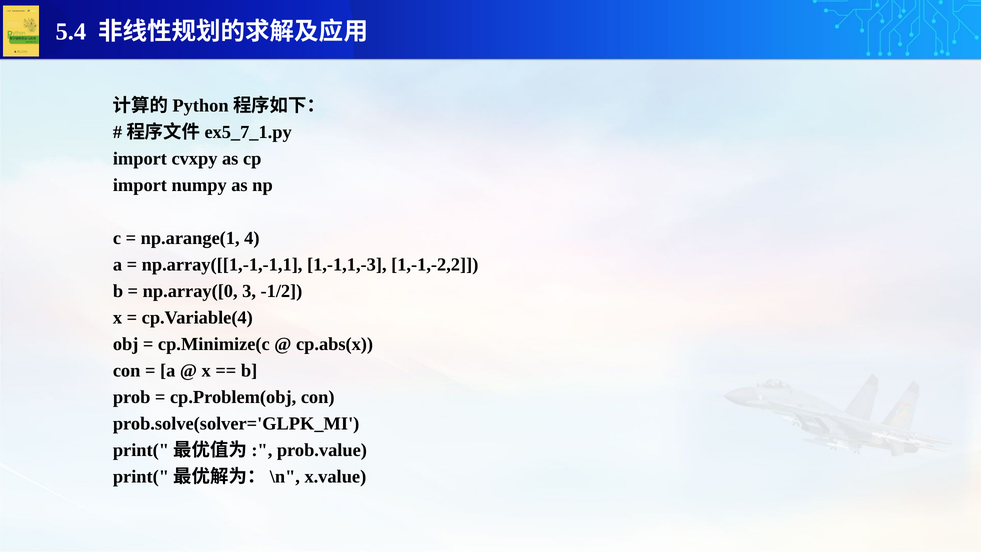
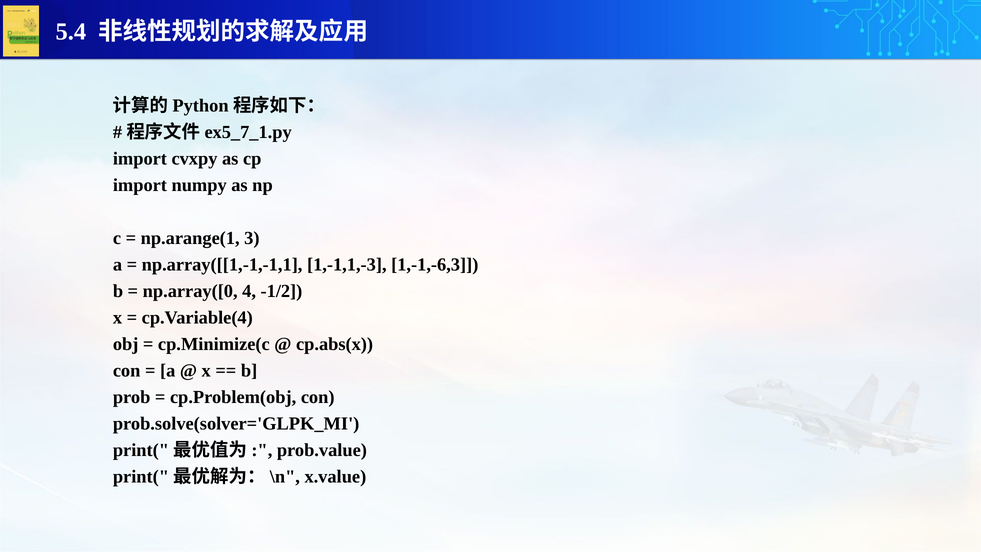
4: 4 -> 3
1,-1,-2,2: 1,-1,-2,2 -> 1,-1,-6,3
3: 3 -> 4
